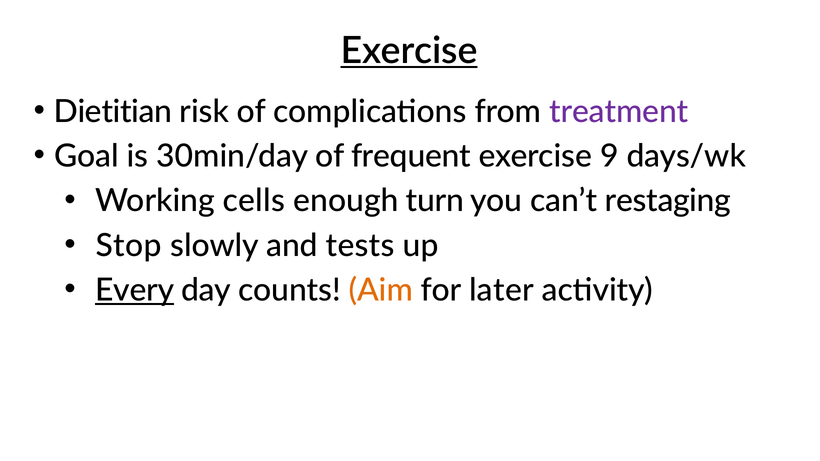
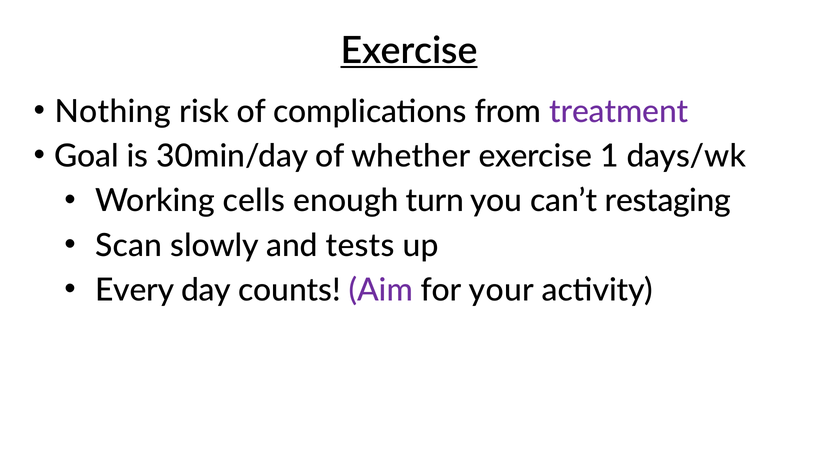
Dietitian: Dietitian -> Nothing
frequent: frequent -> whether
9: 9 -> 1
Stop: Stop -> Scan
Every underline: present -> none
Aim colour: orange -> purple
later: later -> your
